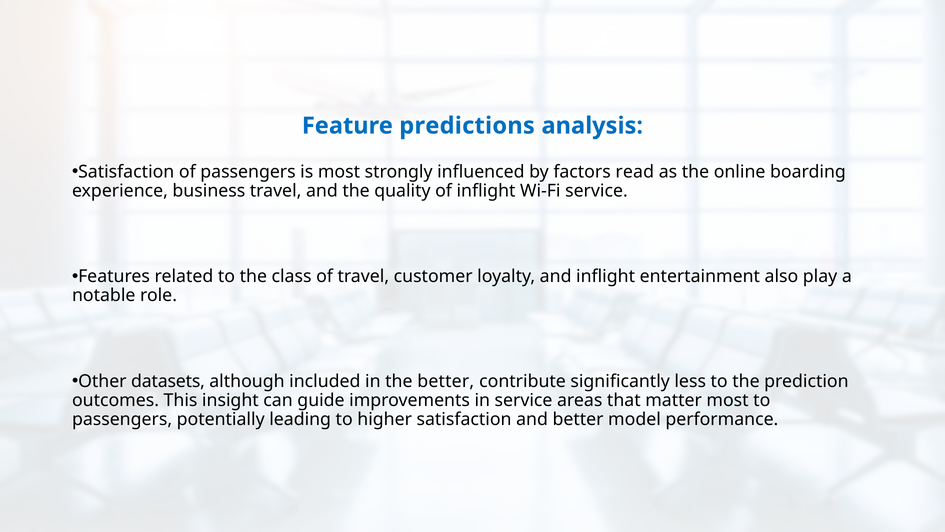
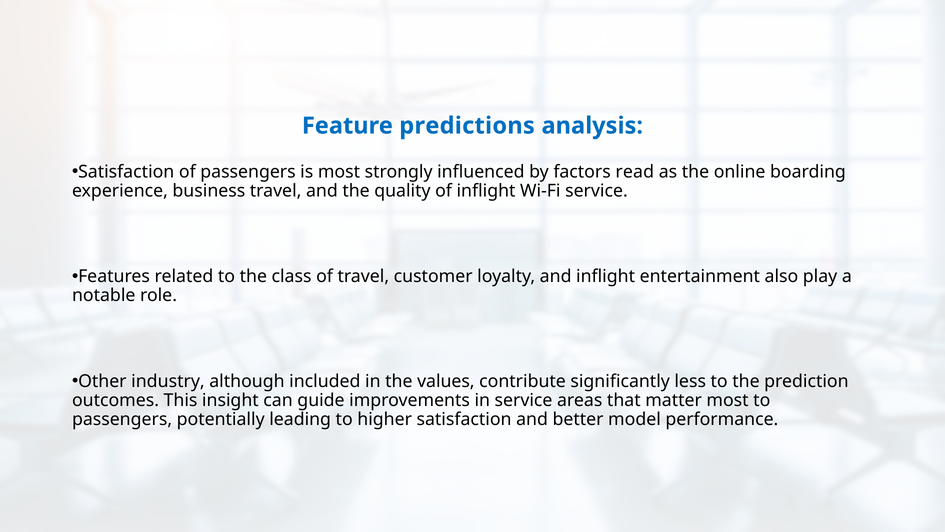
datasets: datasets -> industry
the better: better -> values
